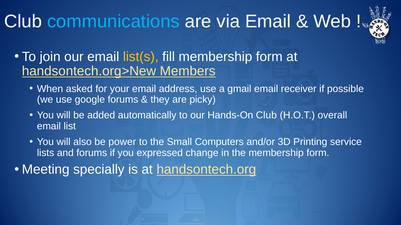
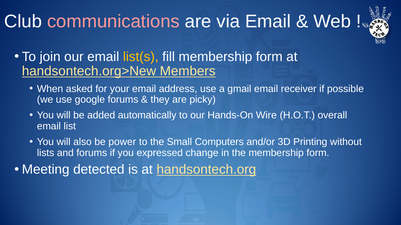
communications colour: light blue -> pink
Hands-On Club: Club -> Wire
service: service -> without
specially: specially -> detected
